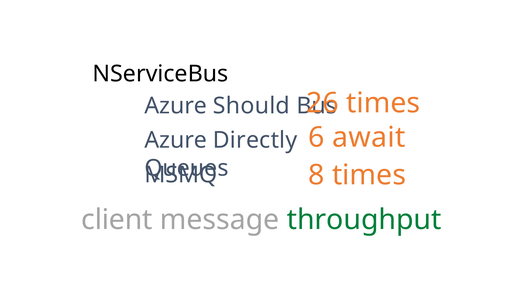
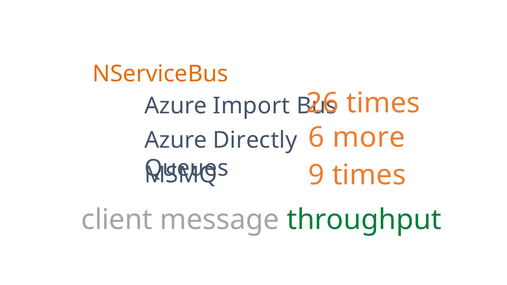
NServiceBus colour: black -> orange
Should: Should -> Import
await: await -> more
8: 8 -> 9
